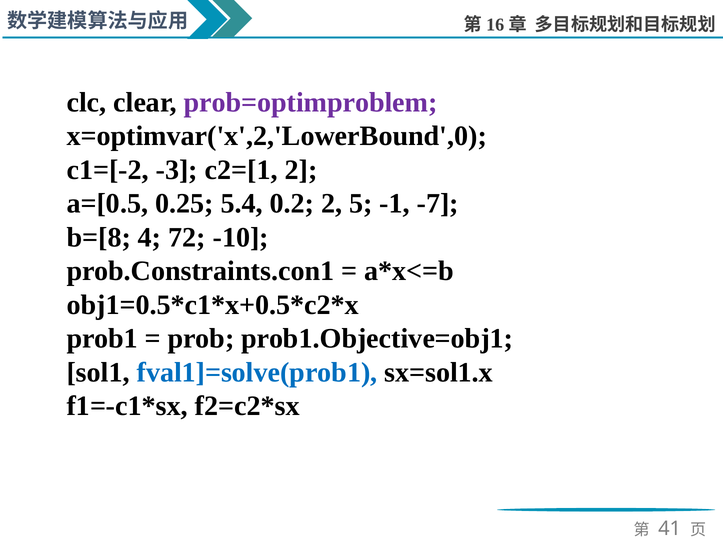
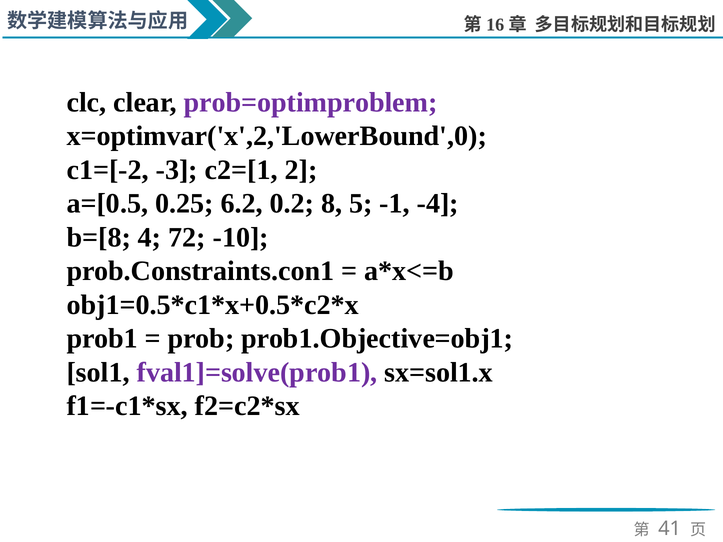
5.4: 5.4 -> 6.2
0.2 2: 2 -> 8
-7: -7 -> -4
fval1]=solve(prob1 colour: blue -> purple
